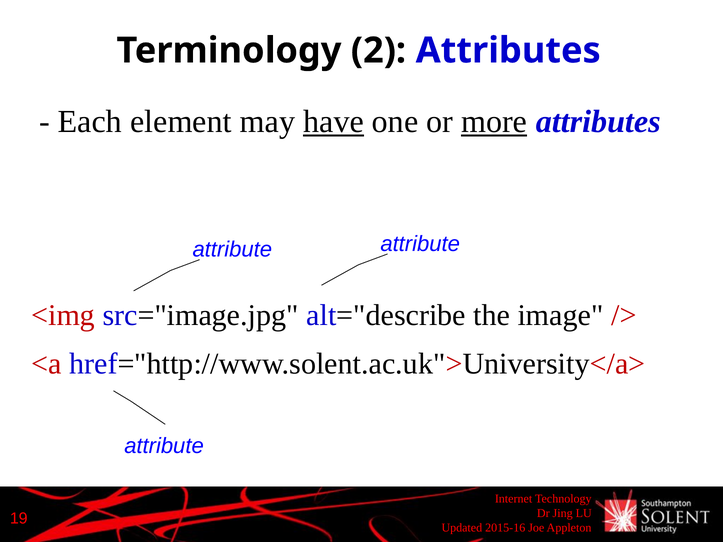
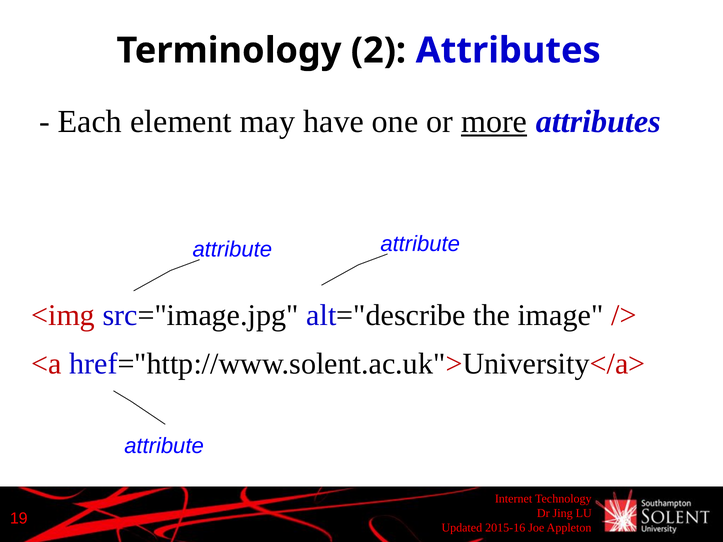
have underline: present -> none
